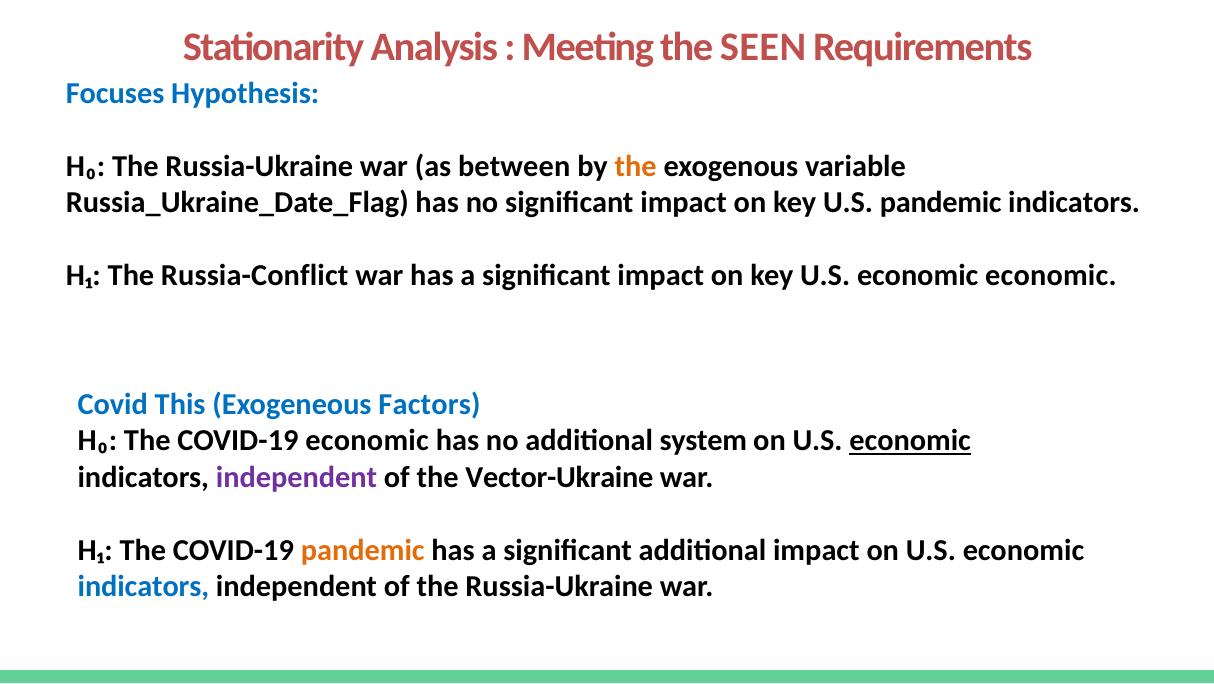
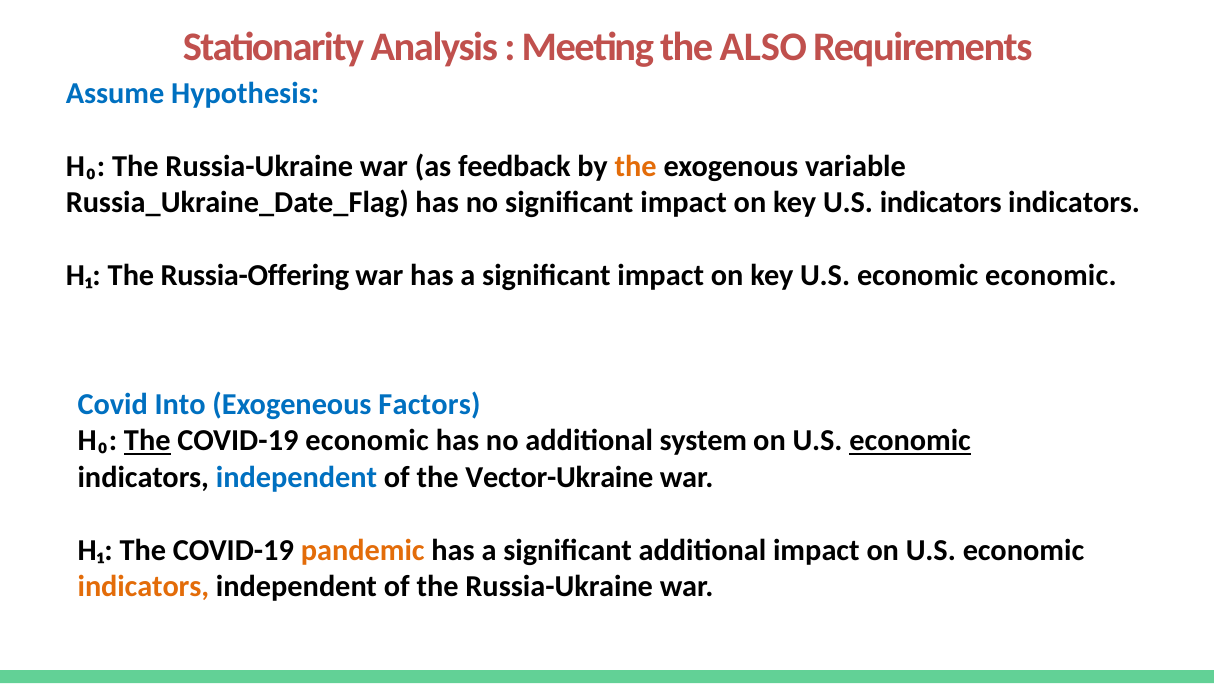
SEEN: SEEN -> ALSO
Focuses: Focuses -> Assume
between: between -> feedback
U.S pandemic: pandemic -> indicators
Russia-Conflict: Russia-Conflict -> Russia-Offering
This: This -> Into
The at (147, 441) underline: none -> present
independent at (296, 477) colour: purple -> blue
indicators at (143, 586) colour: blue -> orange
